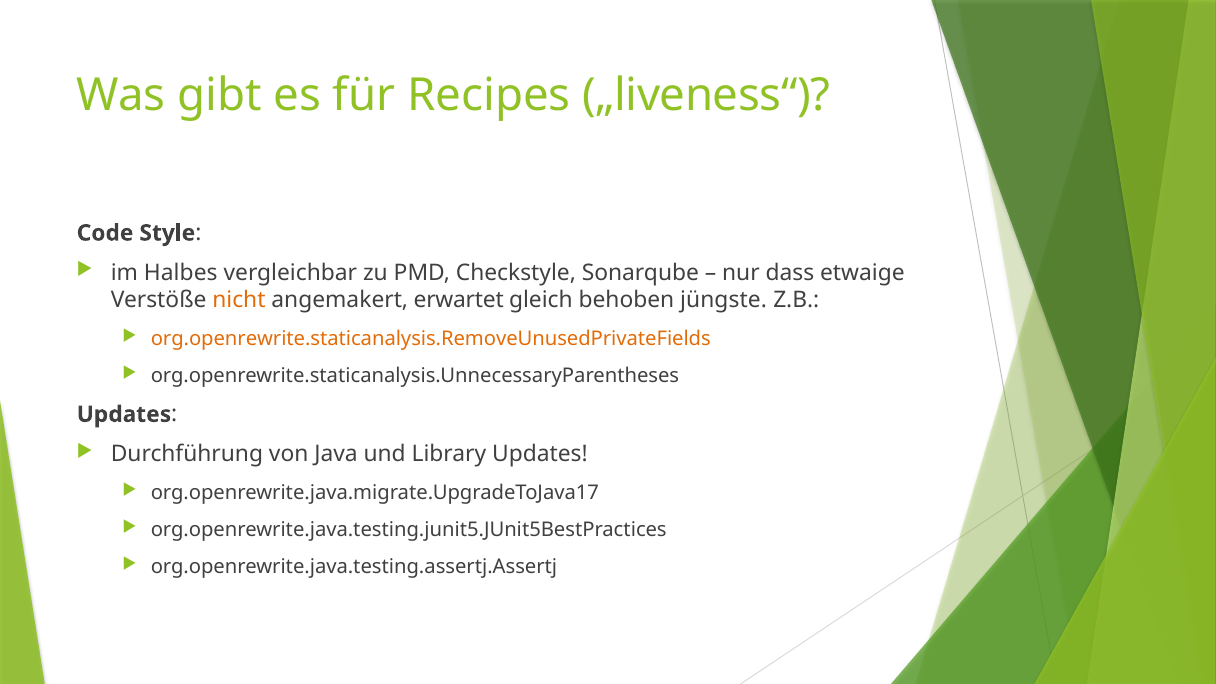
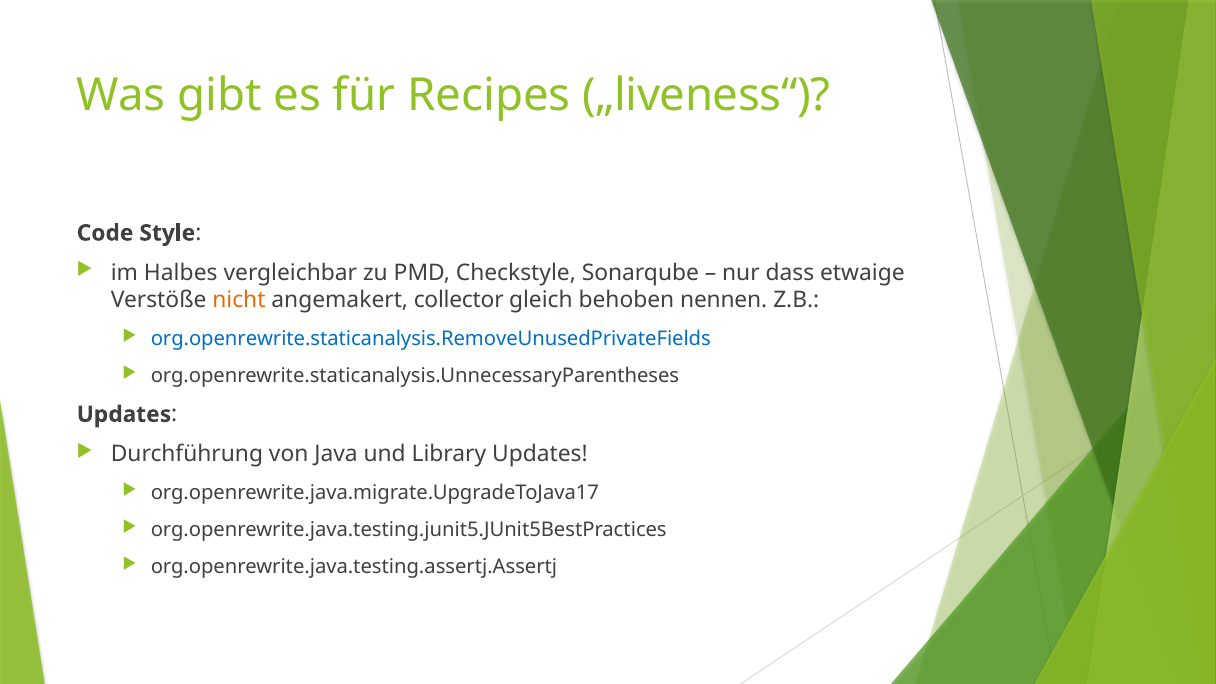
erwartet: erwartet -> collector
jüngste: jüngste -> nennen
org.openrewrite.staticanalysis.RemoveUnusedPrivateFields colour: orange -> blue
